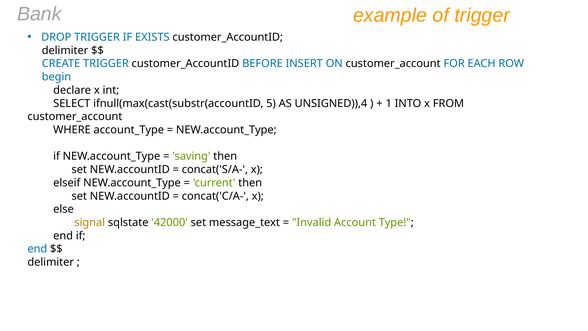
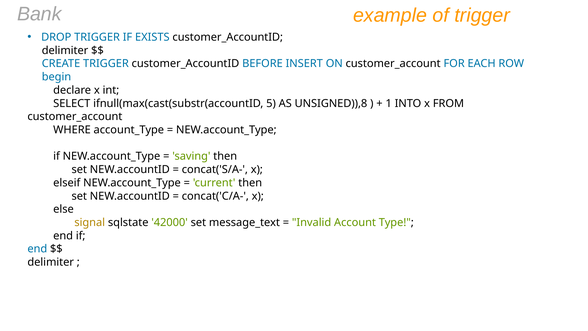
UNSIGNED)),4: UNSIGNED)),4 -> UNSIGNED)),8
